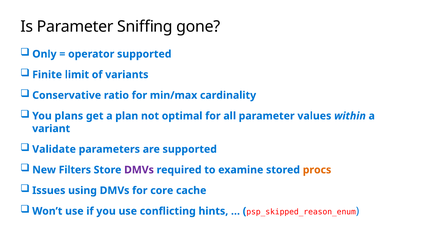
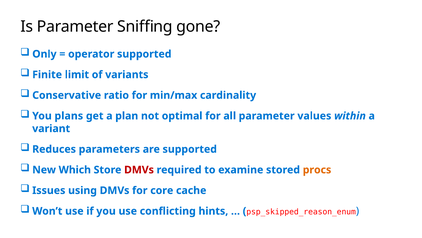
Validate: Validate -> Reduces
Filters: Filters -> Which
DMVs at (139, 169) colour: purple -> red
